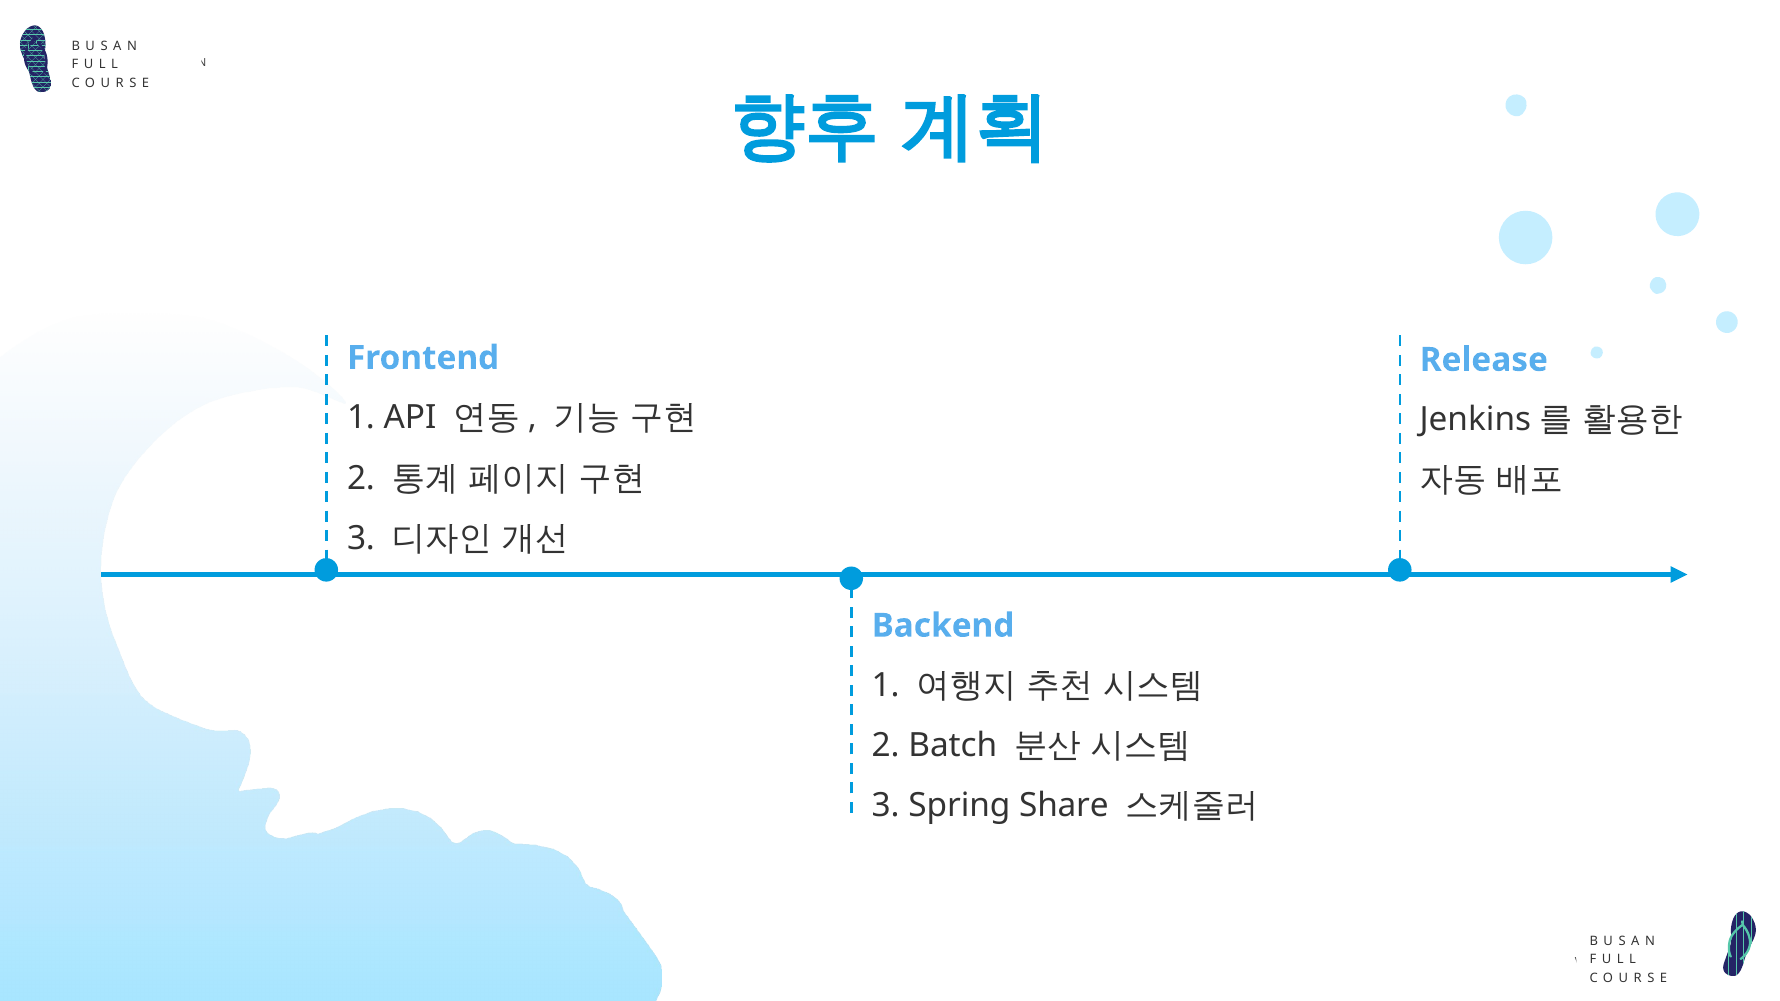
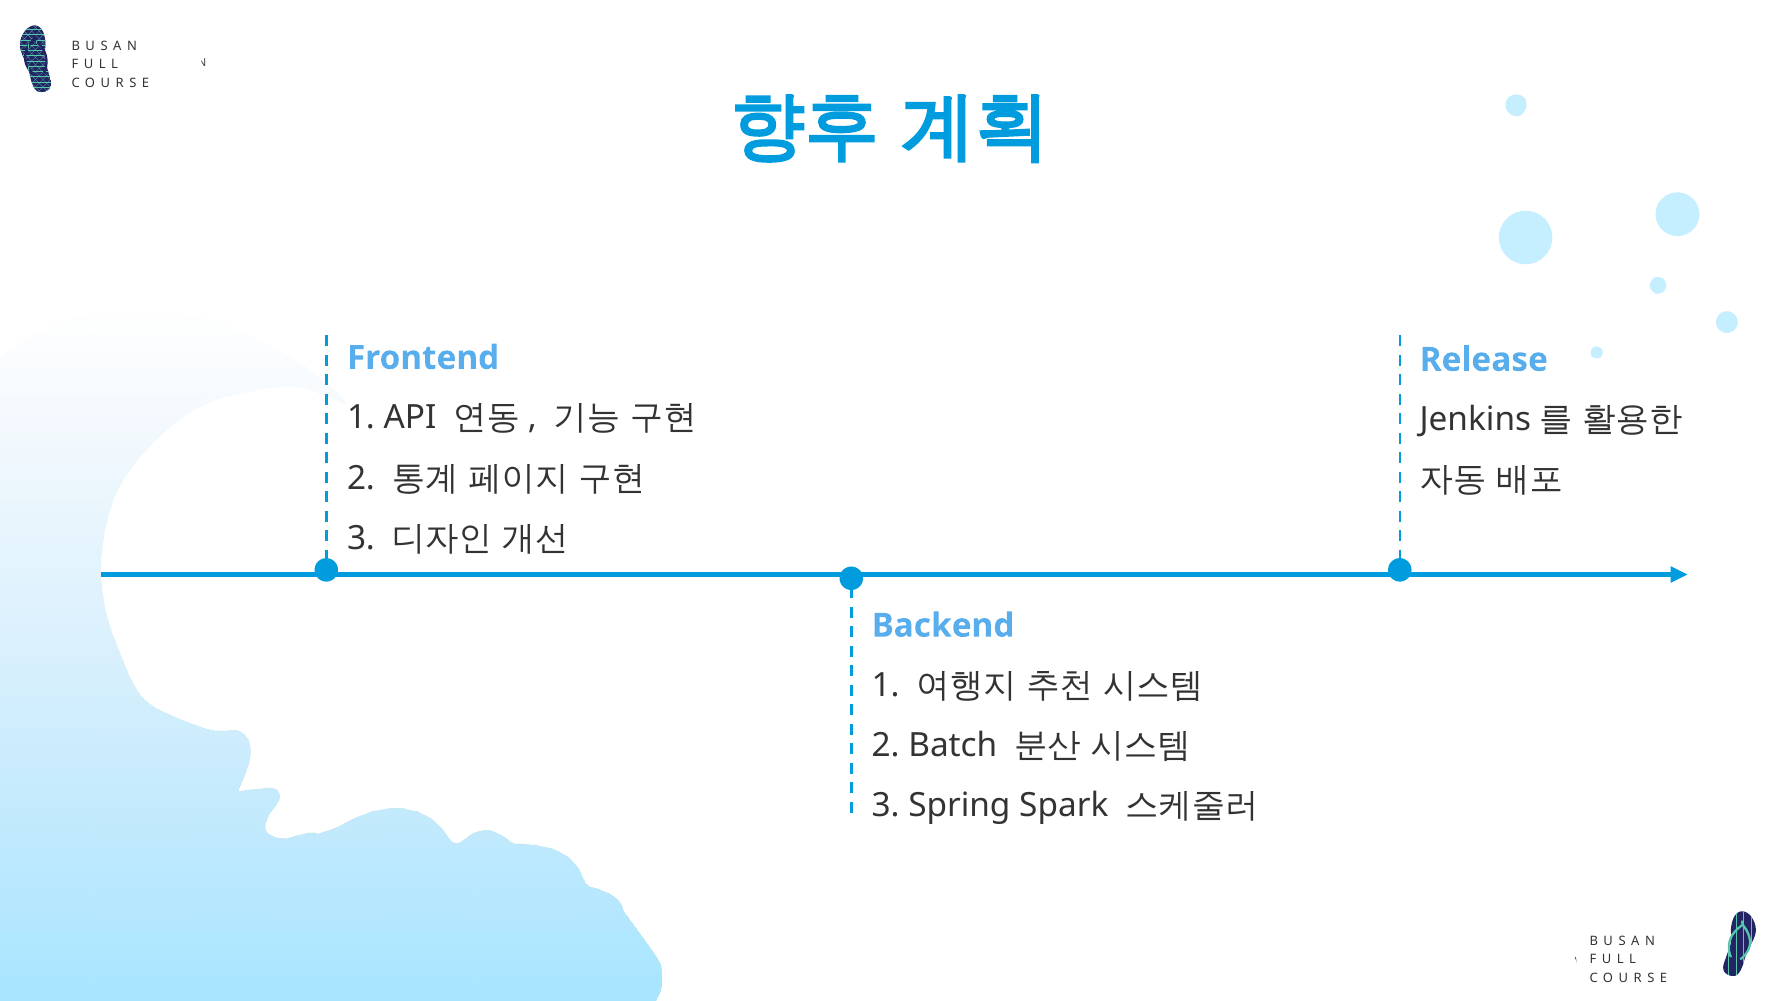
Share: Share -> Spark
